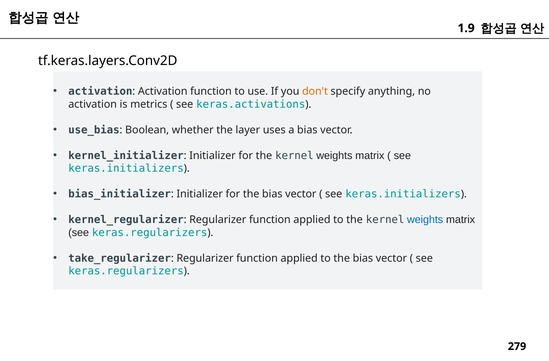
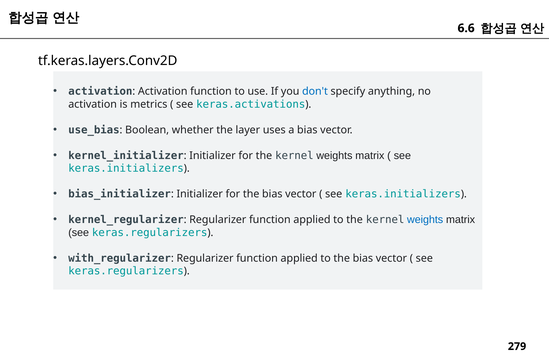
1.9: 1.9 -> 6.6
don't colour: orange -> blue
take_regularizer: take_regularizer -> with_regularizer
